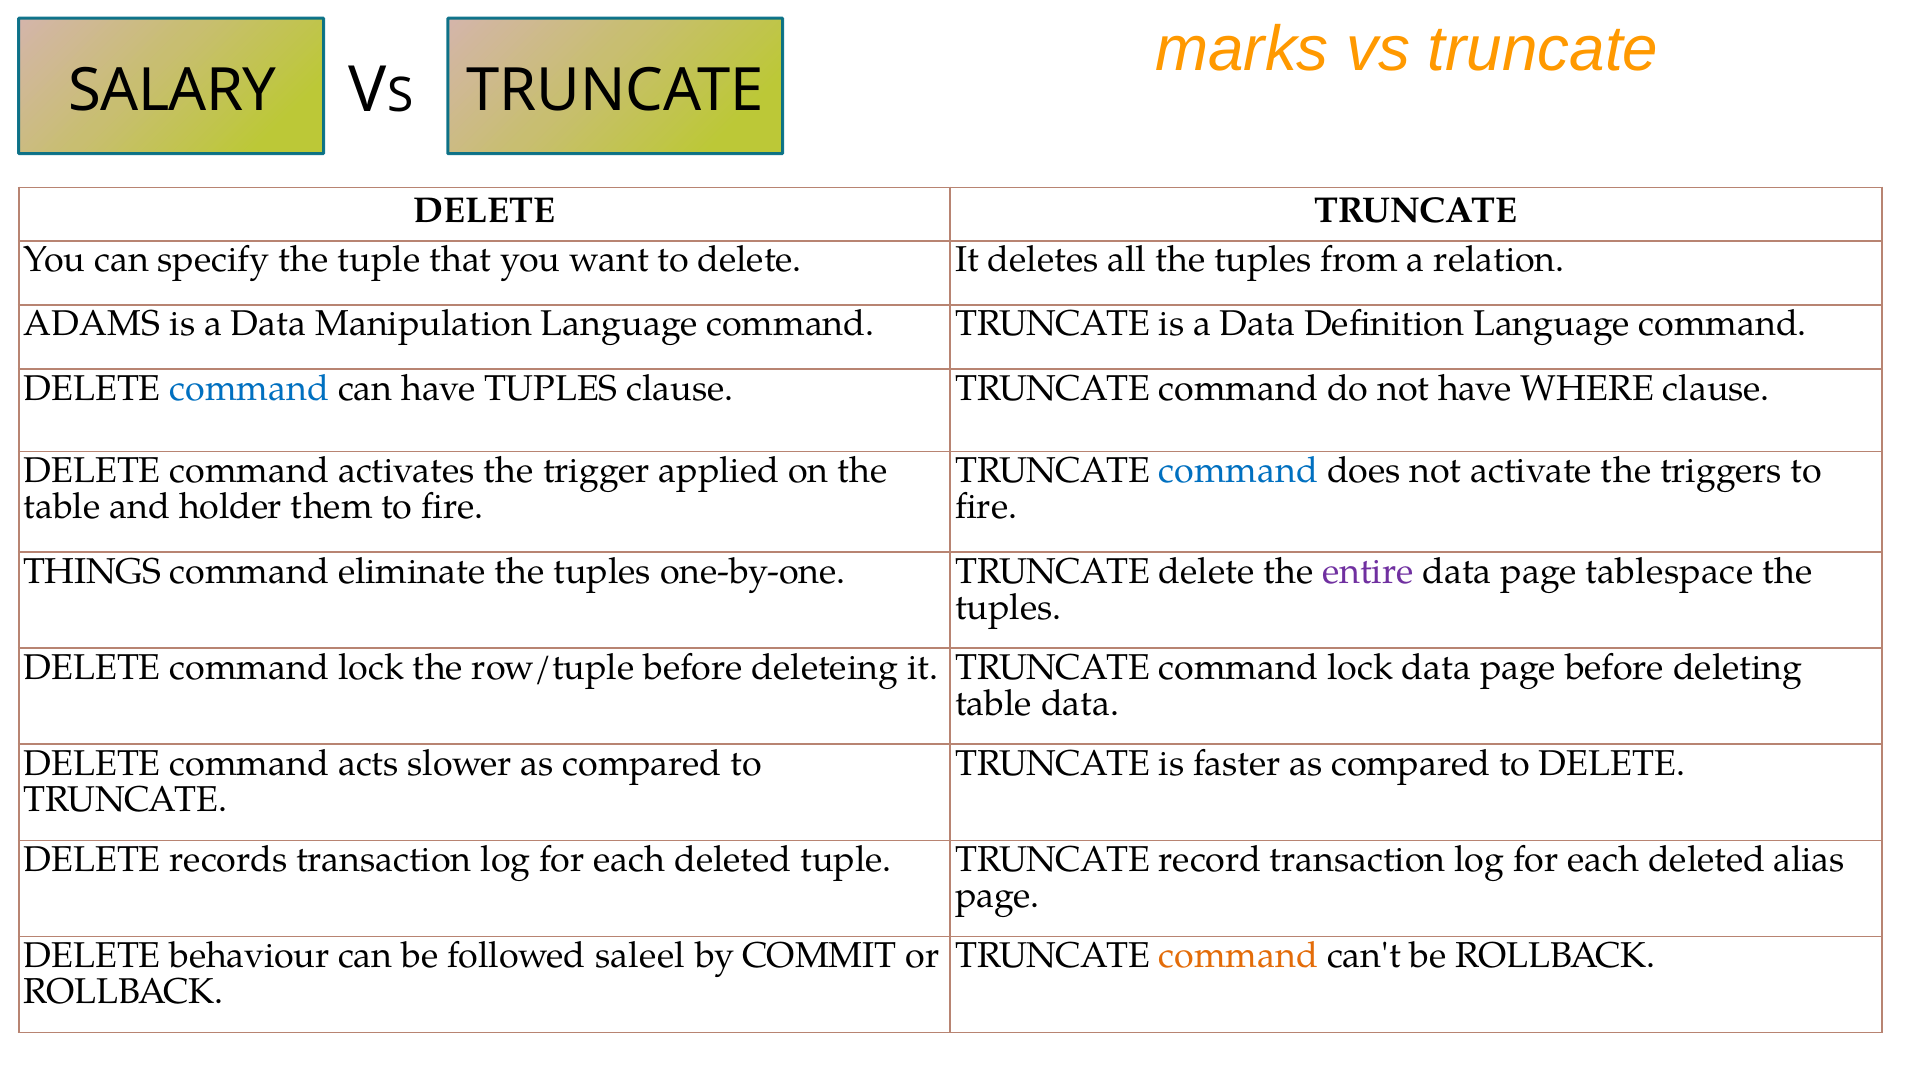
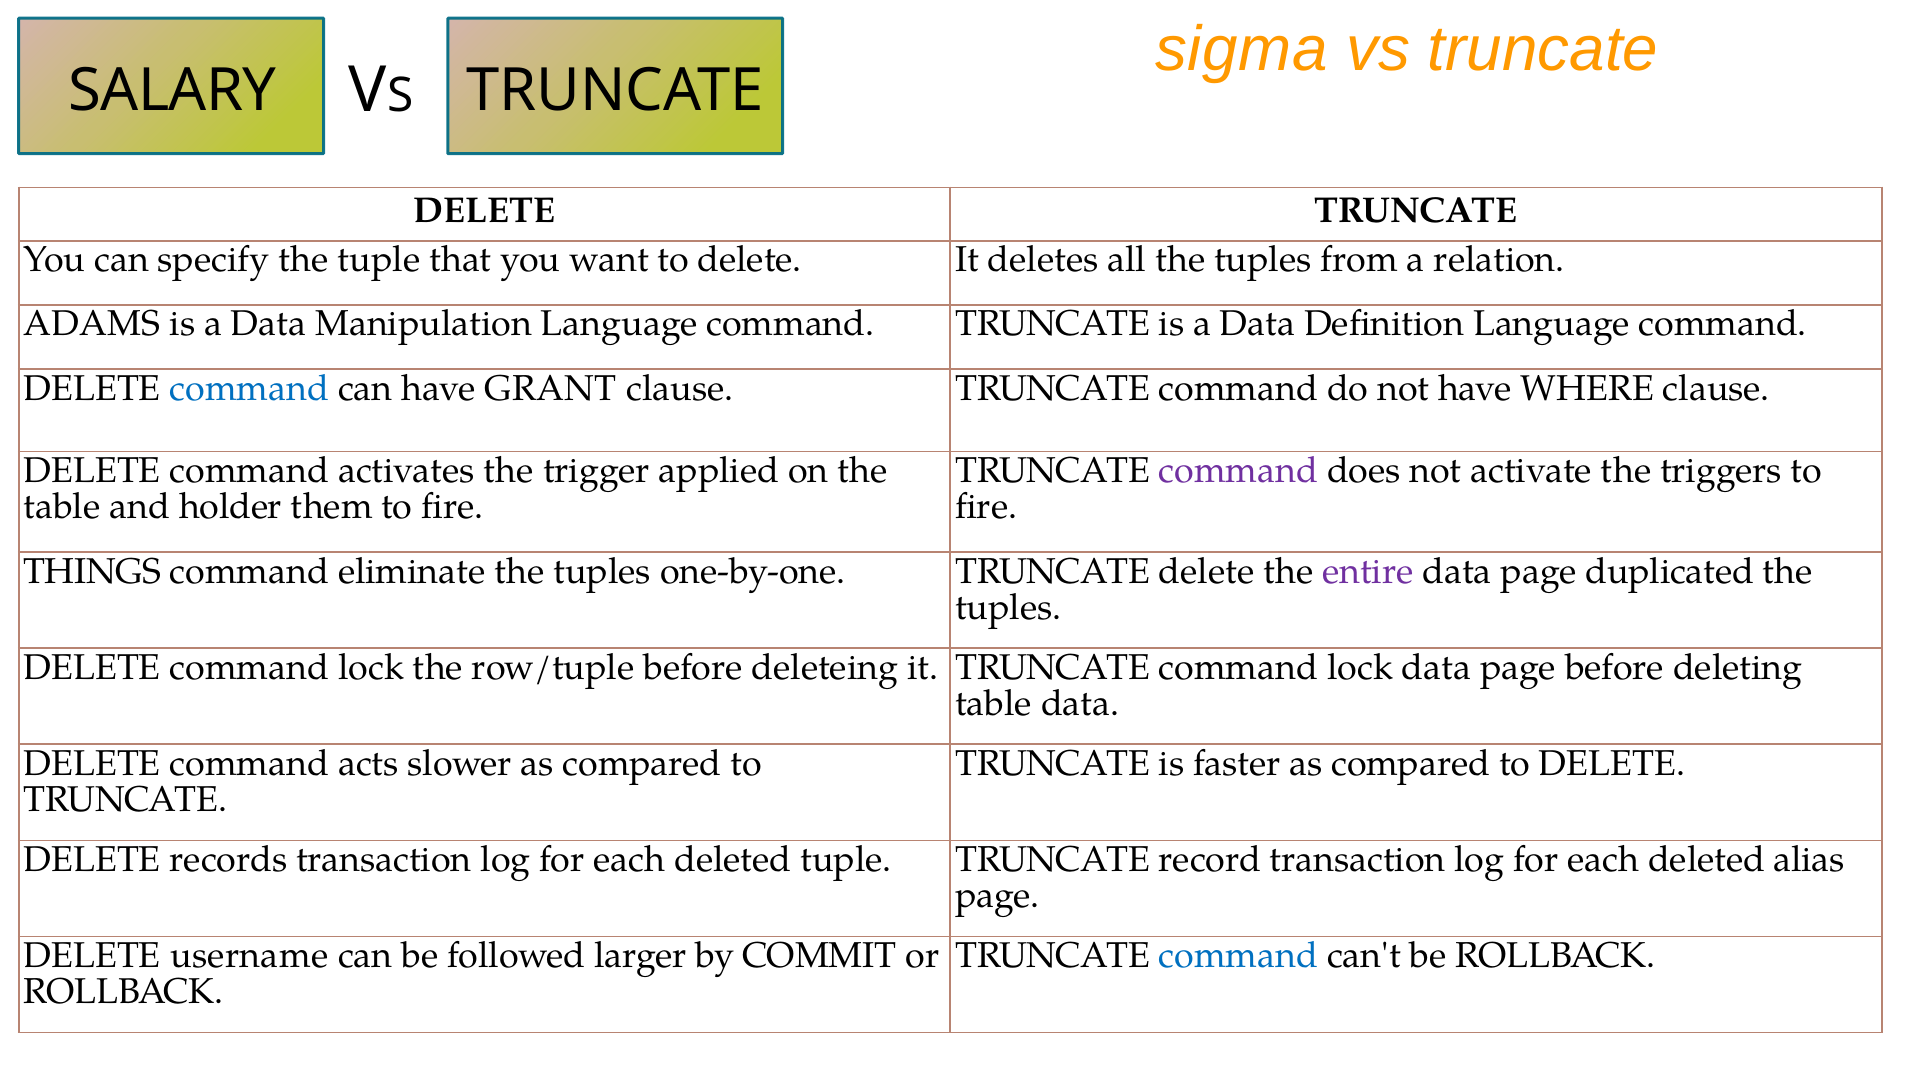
marks: marks -> sigma
have TUPLES: TUPLES -> GRANT
command at (1238, 471) colour: blue -> purple
tablespace: tablespace -> duplicated
behaviour: behaviour -> username
saleel: saleel -> larger
command at (1238, 956) colour: orange -> blue
